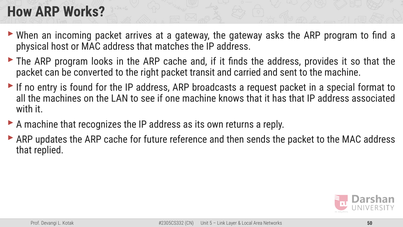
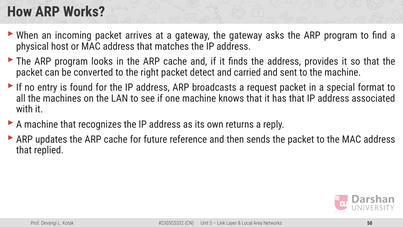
transit: transit -> detect
